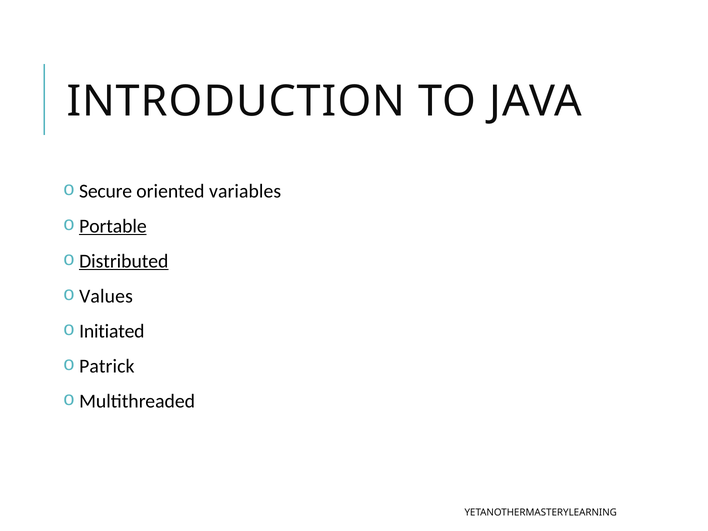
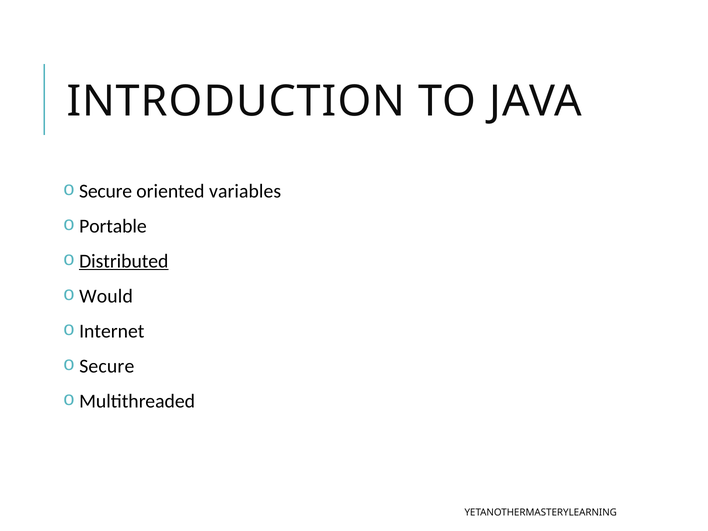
Portable underline: present -> none
Values: Values -> Would
Initiated: Initiated -> Internet
Patrick at (107, 366): Patrick -> Secure
